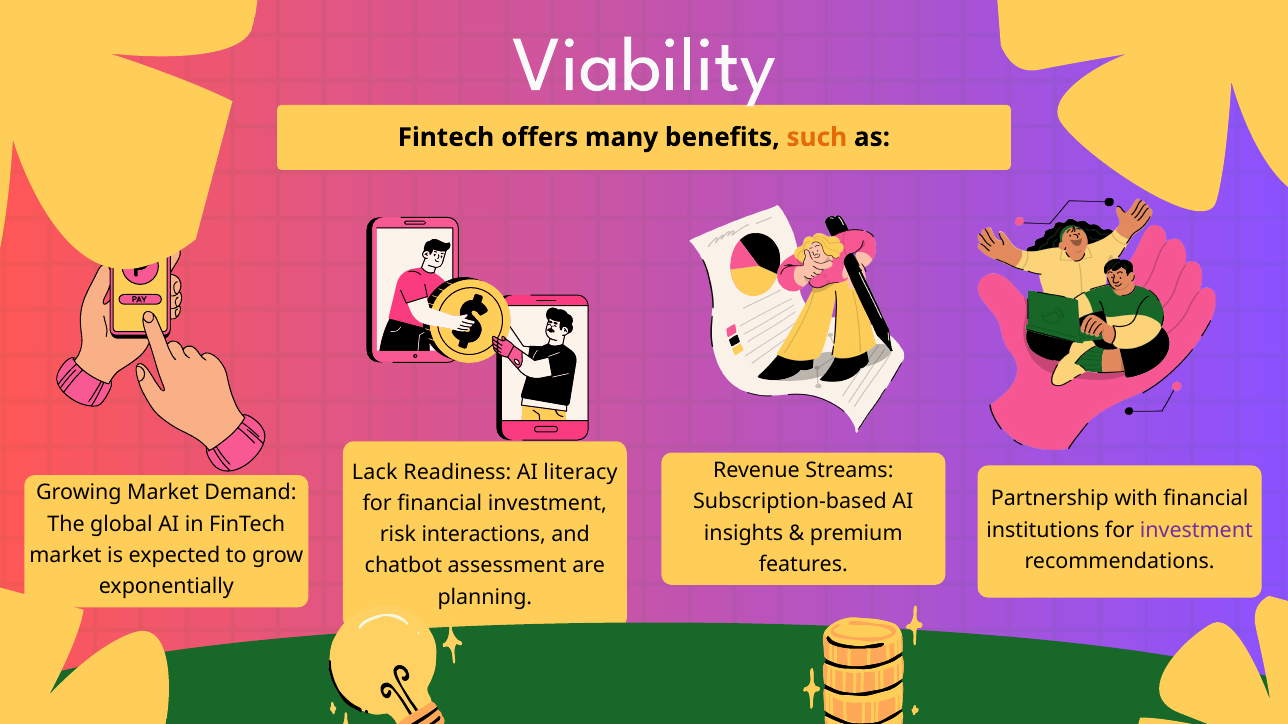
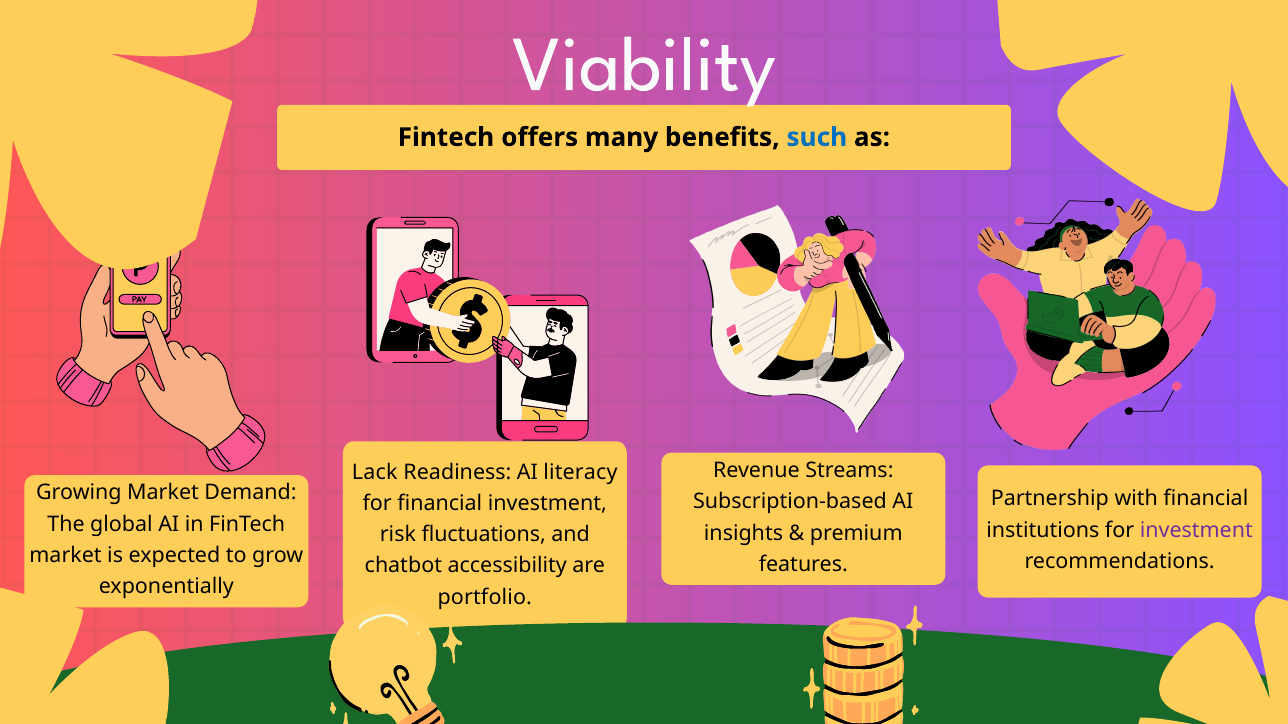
such colour: orange -> blue
interactions: interactions -> fluctuations
assessment: assessment -> accessibility
planning: planning -> portfolio
